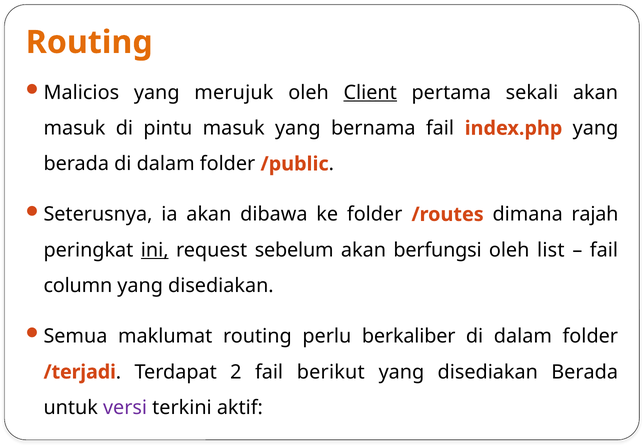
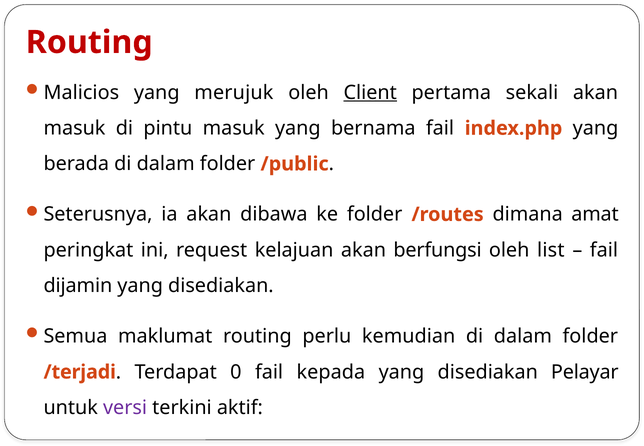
Routing at (89, 42) colour: orange -> red
rajah: rajah -> amat
ini underline: present -> none
sebelum: sebelum -> kelajuan
column: column -> dijamin
berkaliber: berkaliber -> kemudian
2: 2 -> 0
berikut: berikut -> kepada
disediakan Berada: Berada -> Pelayar
